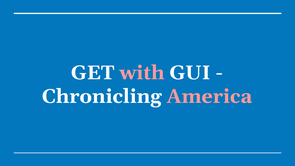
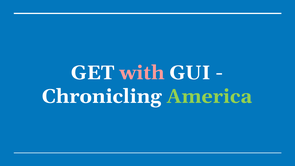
America colour: pink -> light green
